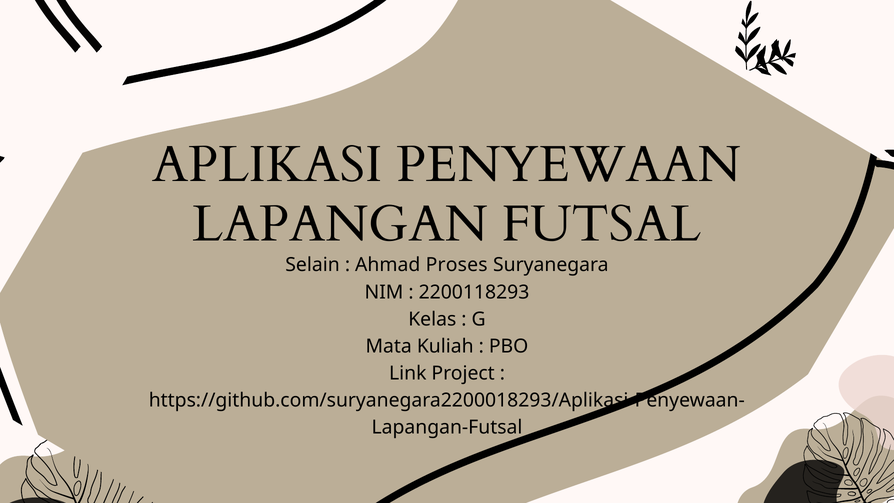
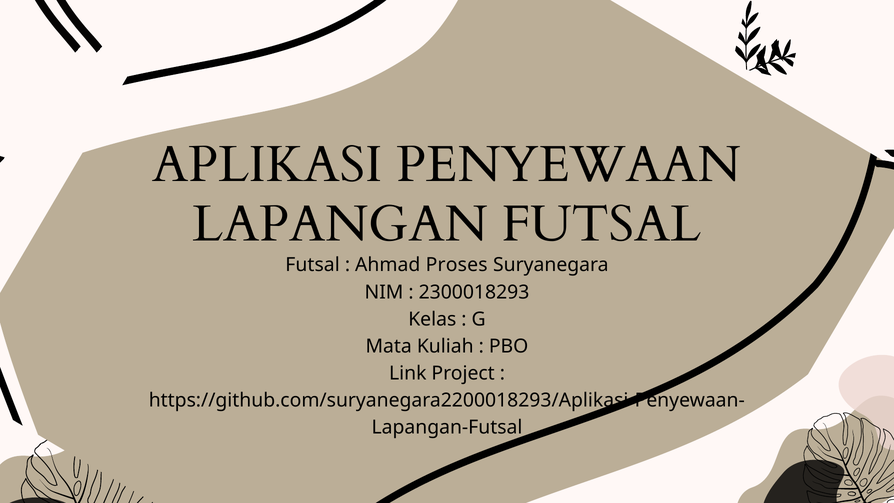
Selain at (313, 265): Selain -> Futsal
2200118293: 2200118293 -> 2300018293
